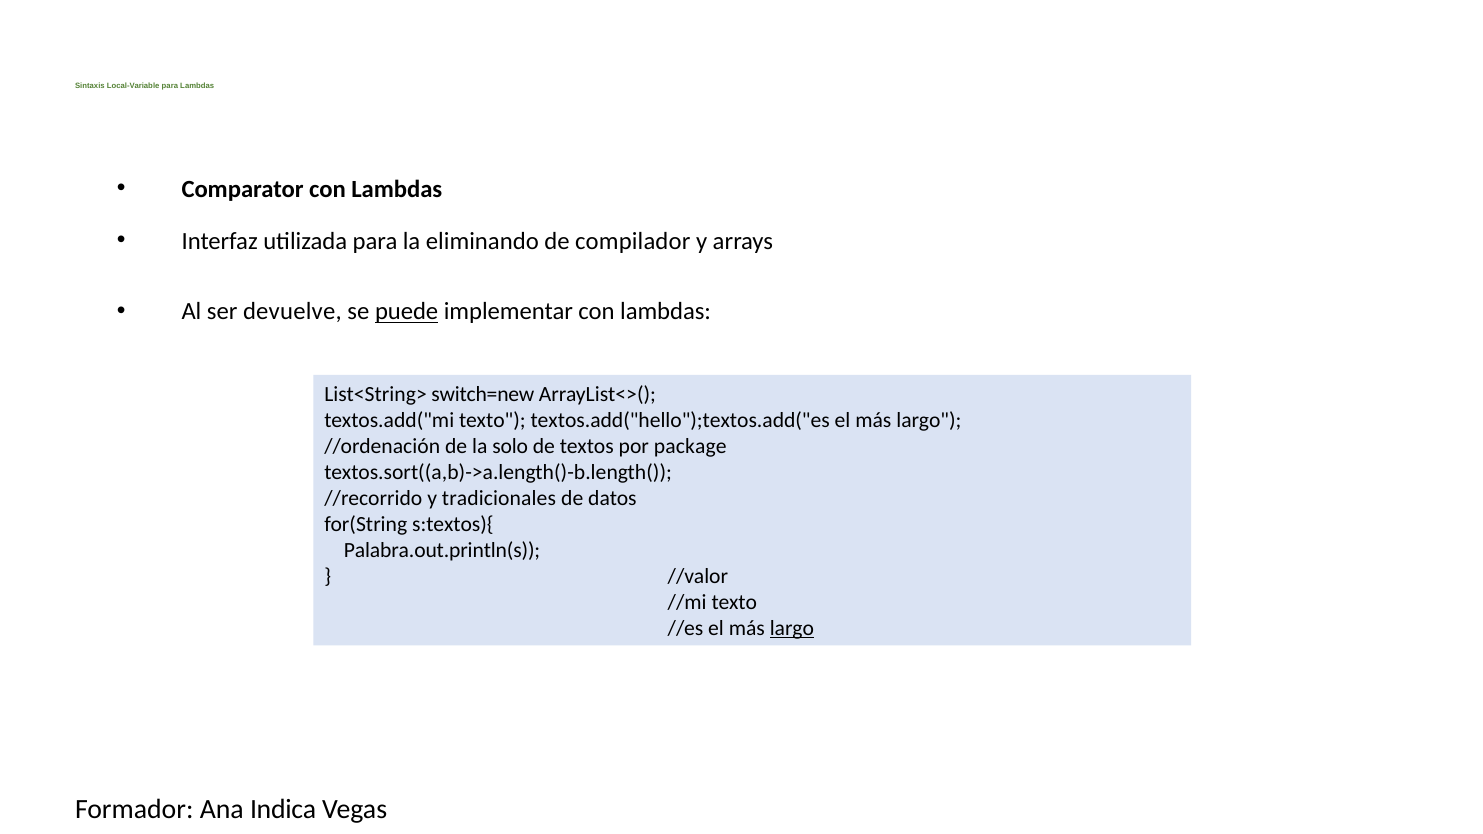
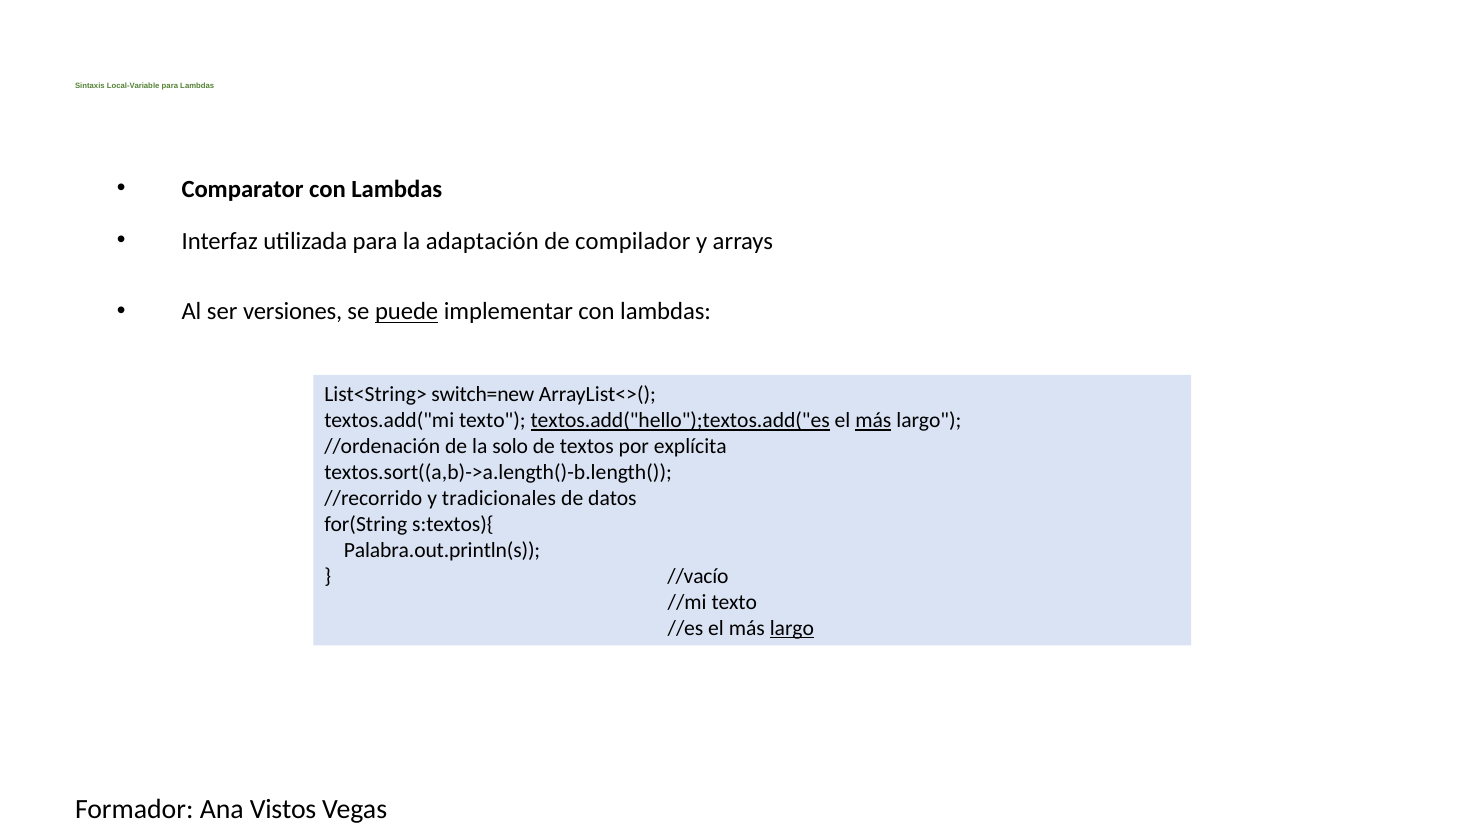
eliminando: eliminando -> adaptación
devuelve: devuelve -> versiones
textos.add("hello");textos.add("es underline: none -> present
más at (873, 421) underline: none -> present
package: package -> explícita
//valor: //valor -> //vacío
Indica: Indica -> Vistos
